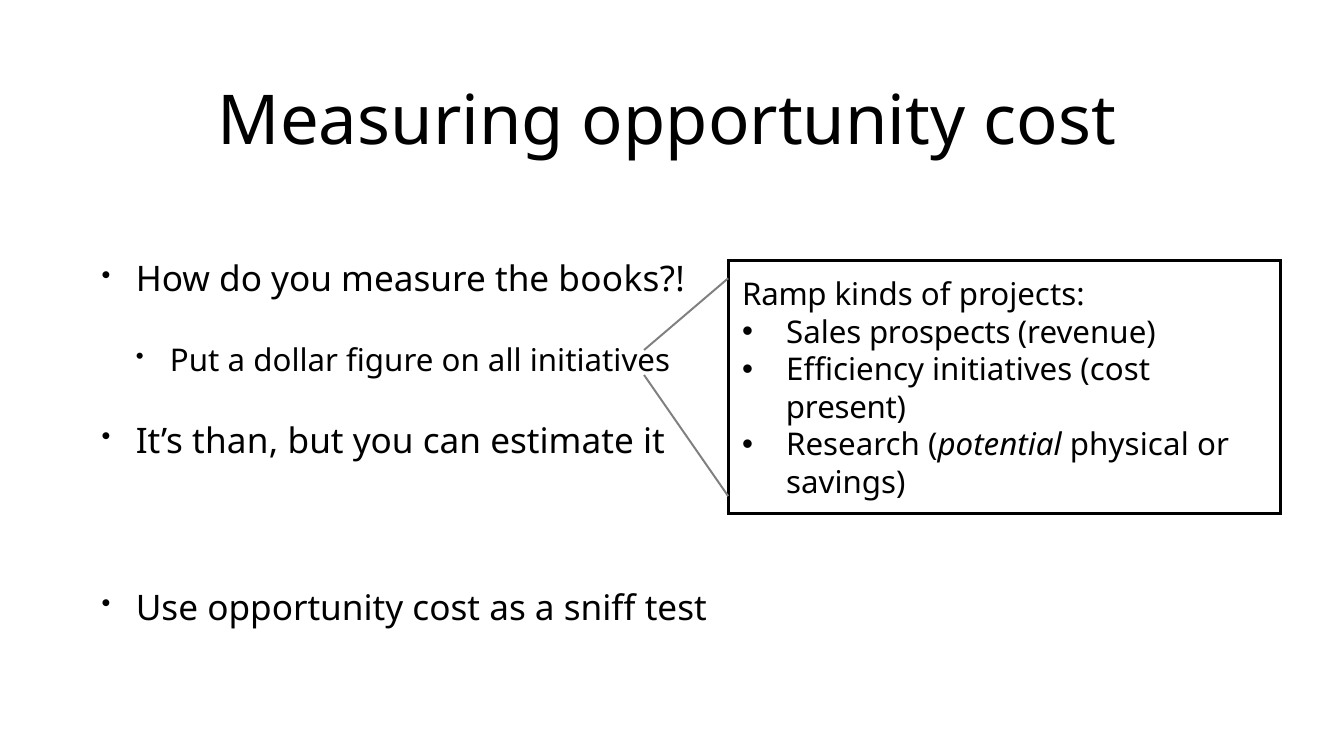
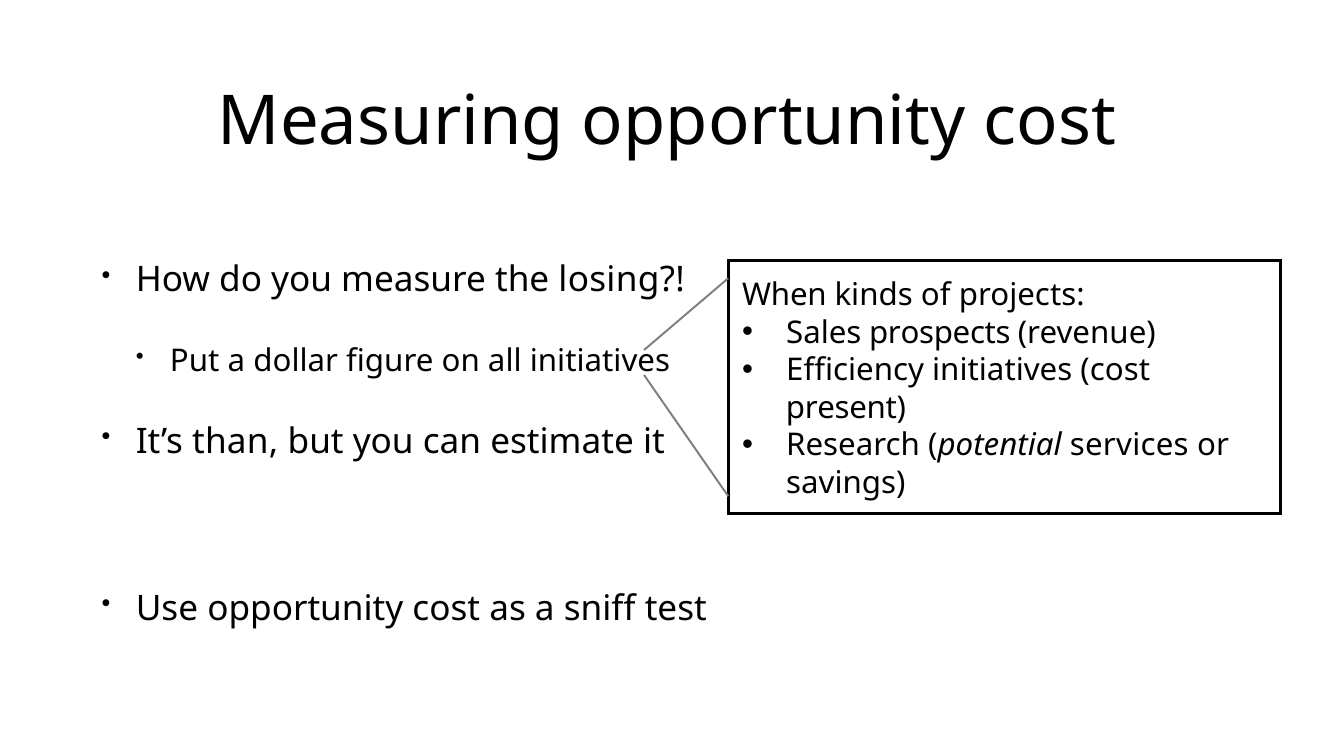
books: books -> losing
Ramp: Ramp -> When
physical: physical -> services
